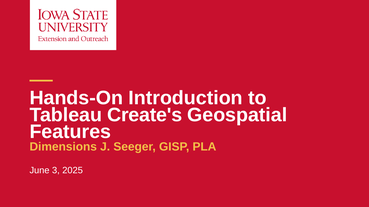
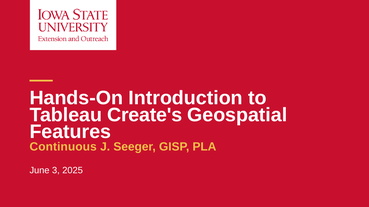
Dimensions: Dimensions -> Continuous
